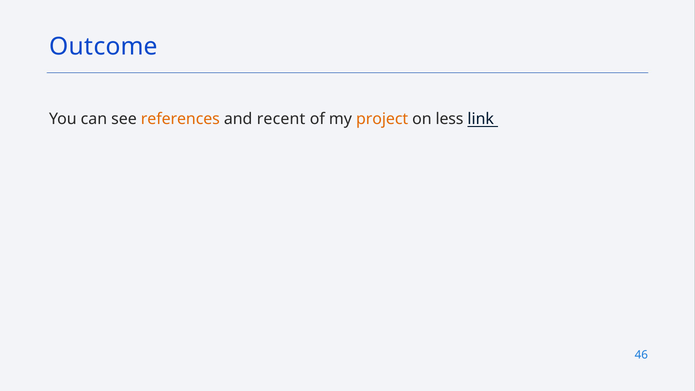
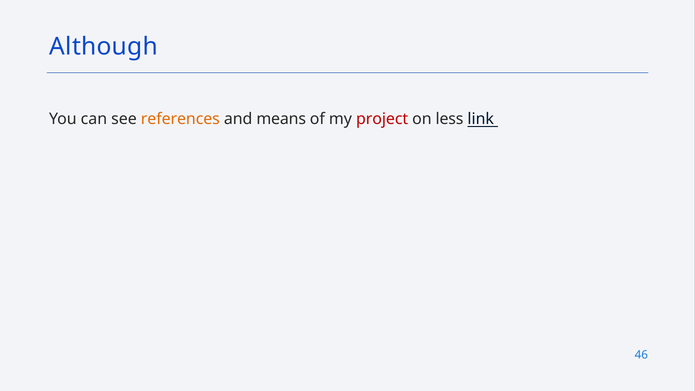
Outcome: Outcome -> Although
recent: recent -> means
project colour: orange -> red
